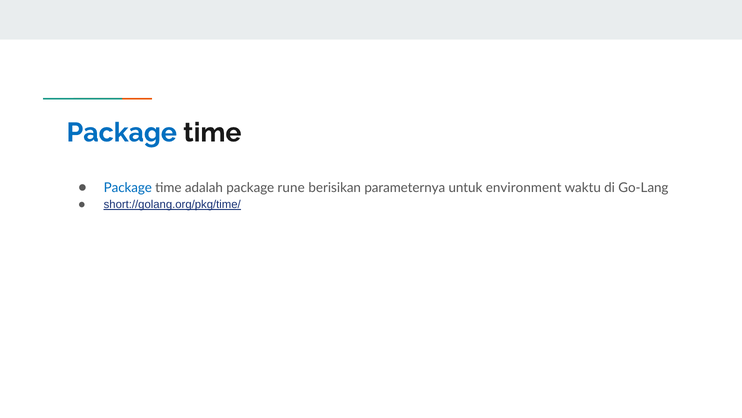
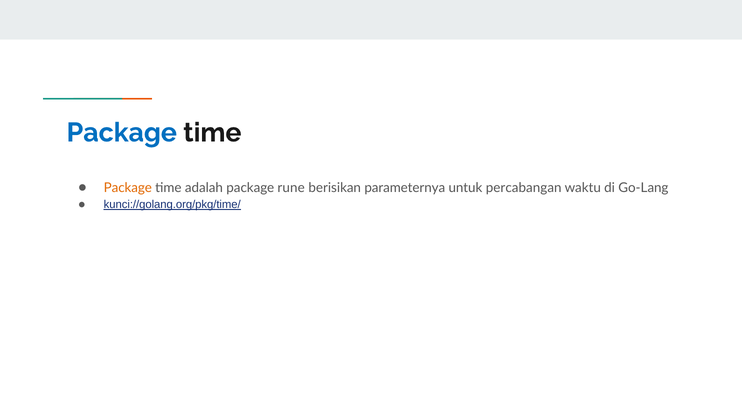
Package at (128, 188) colour: blue -> orange
environment: environment -> percabangan
short://golang.org/pkg/time/: short://golang.org/pkg/time/ -> kunci://golang.org/pkg/time/
